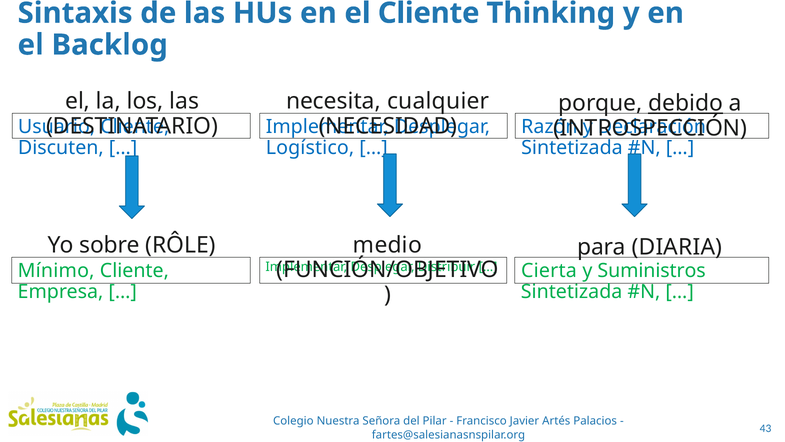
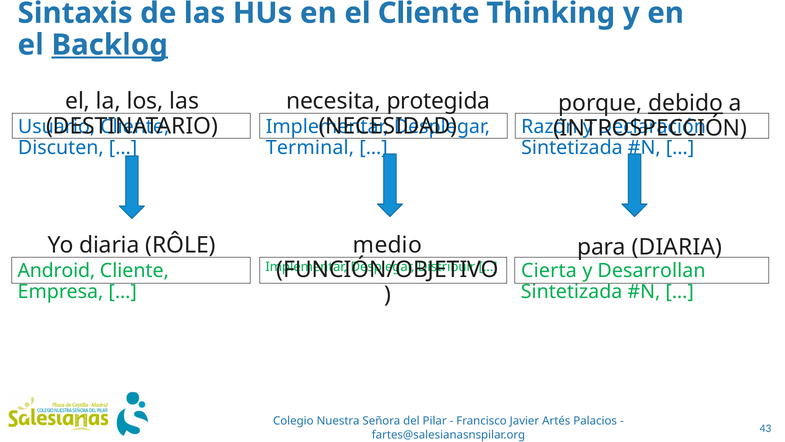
Backlog underline: none -> present
cualquier: cualquier -> protegida
Logístico: Logístico -> Terminal
Yo sobre: sobre -> diaria
Mínimo: Mínimo -> Android
Suministros: Suministros -> Desarrollan
